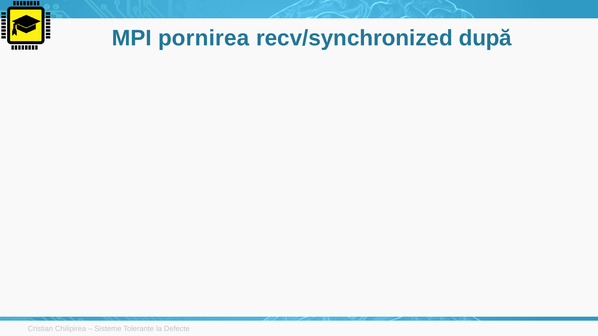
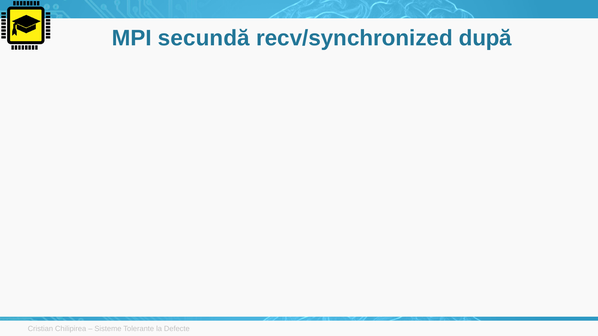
pornirea: pornirea -> secundă
